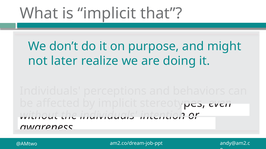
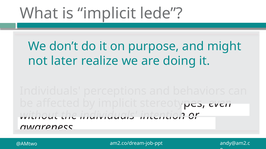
that: that -> lede
